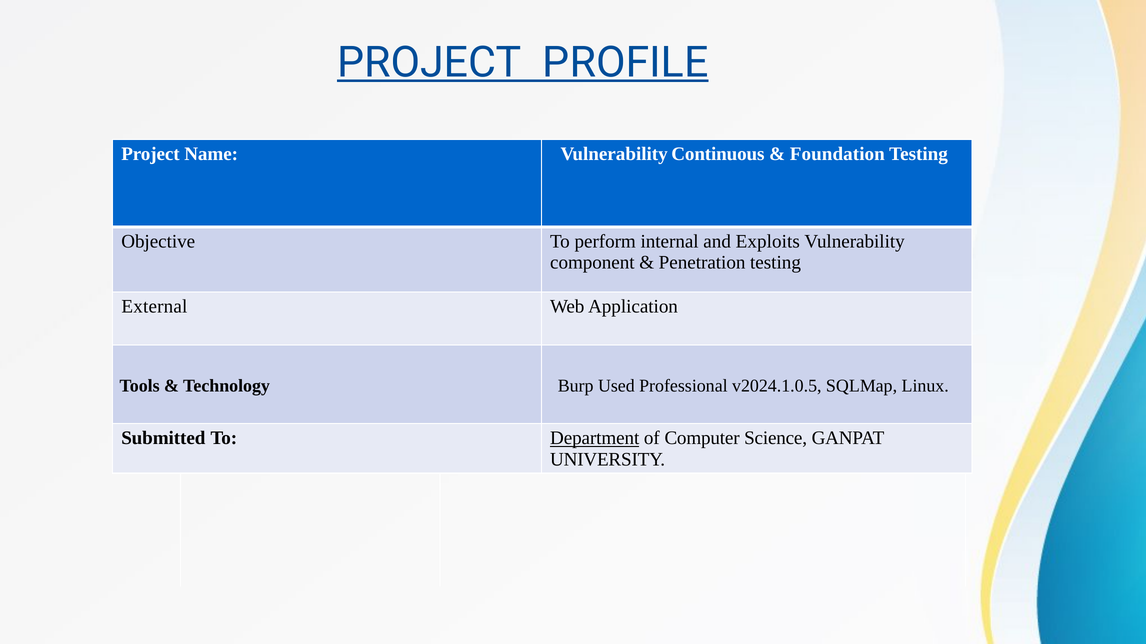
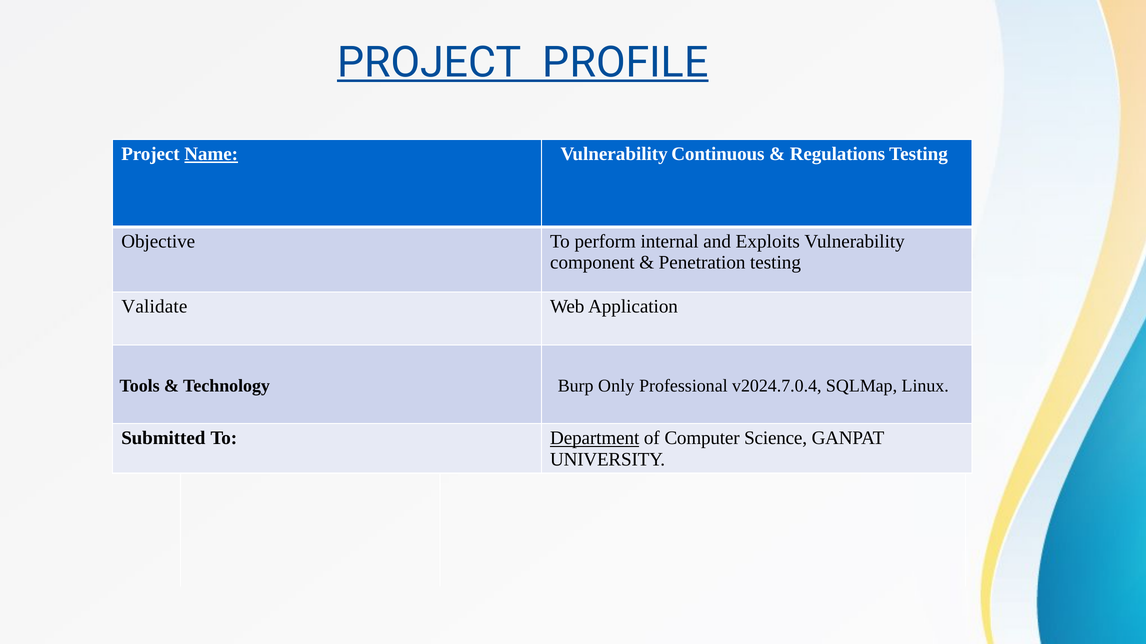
Name underline: none -> present
Foundation: Foundation -> Regulations
External: External -> Validate
Used: Used -> Only
v2024.1.0.5: v2024.1.0.5 -> v2024.7.0.4
